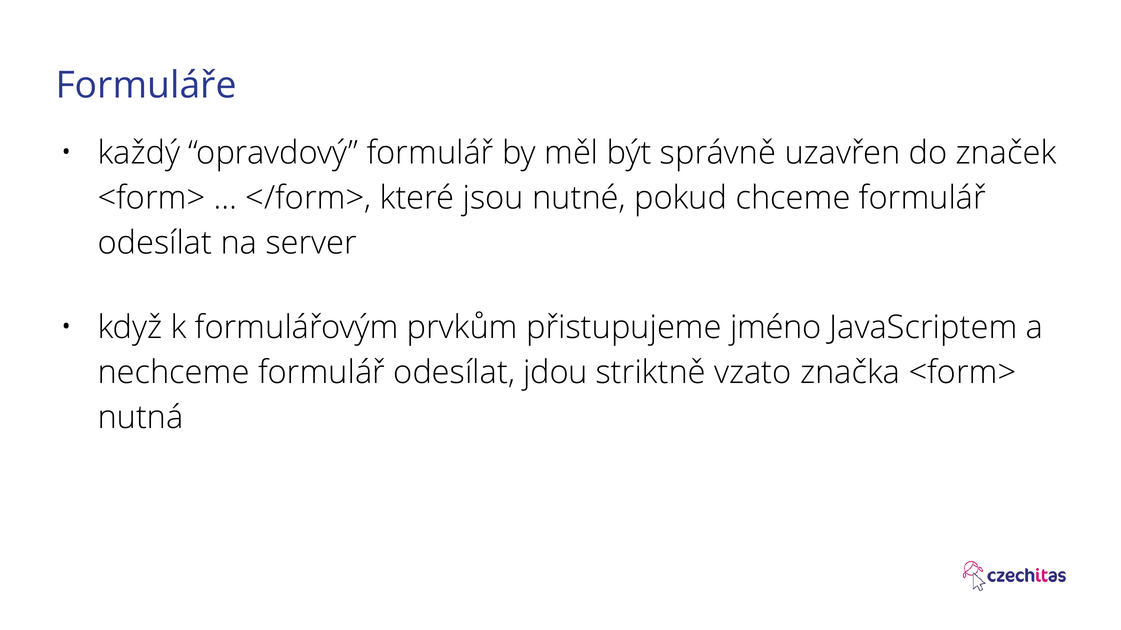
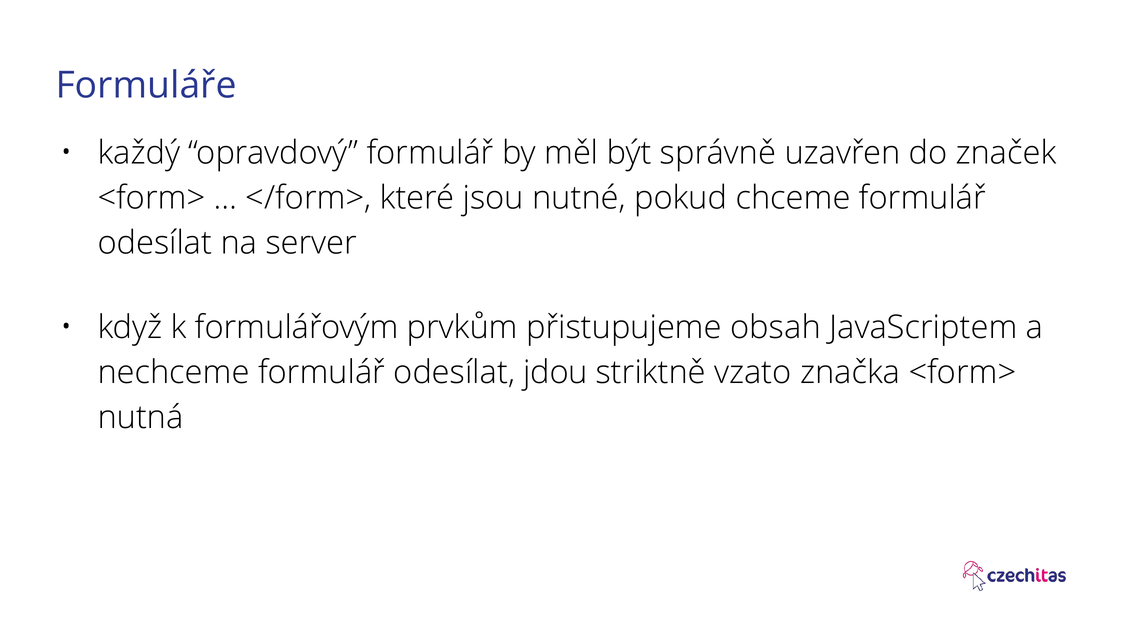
jméno: jméno -> obsah
